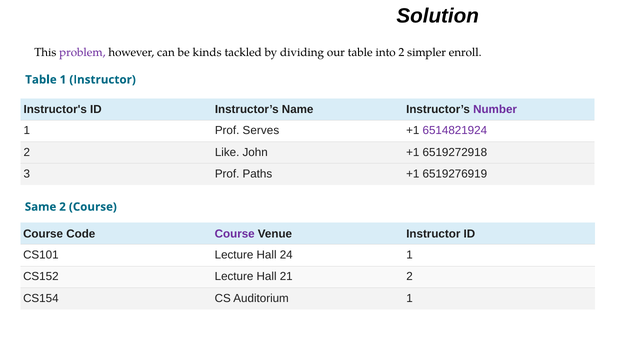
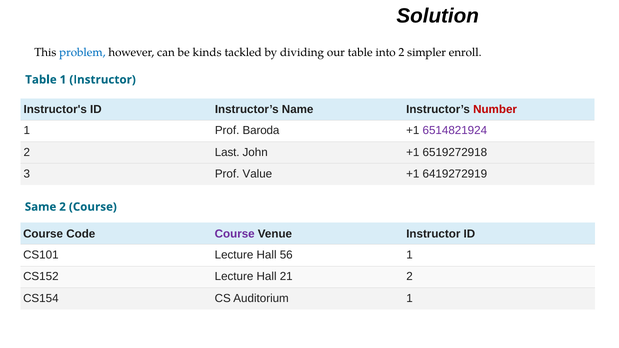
problem colour: purple -> blue
Number colour: purple -> red
Serves: Serves -> Baroda
Like: Like -> Last
Paths: Paths -> Value
6519276919: 6519276919 -> 6419272919
24: 24 -> 56
